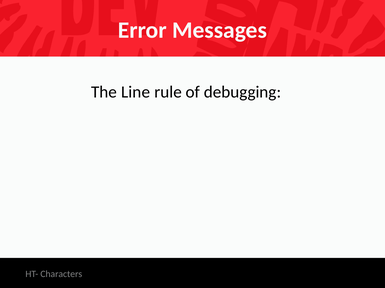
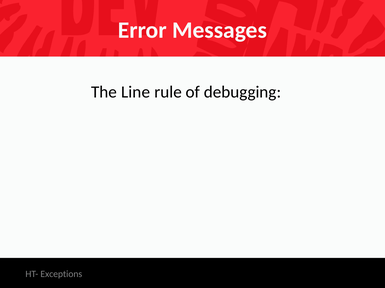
Characters: Characters -> Exceptions
